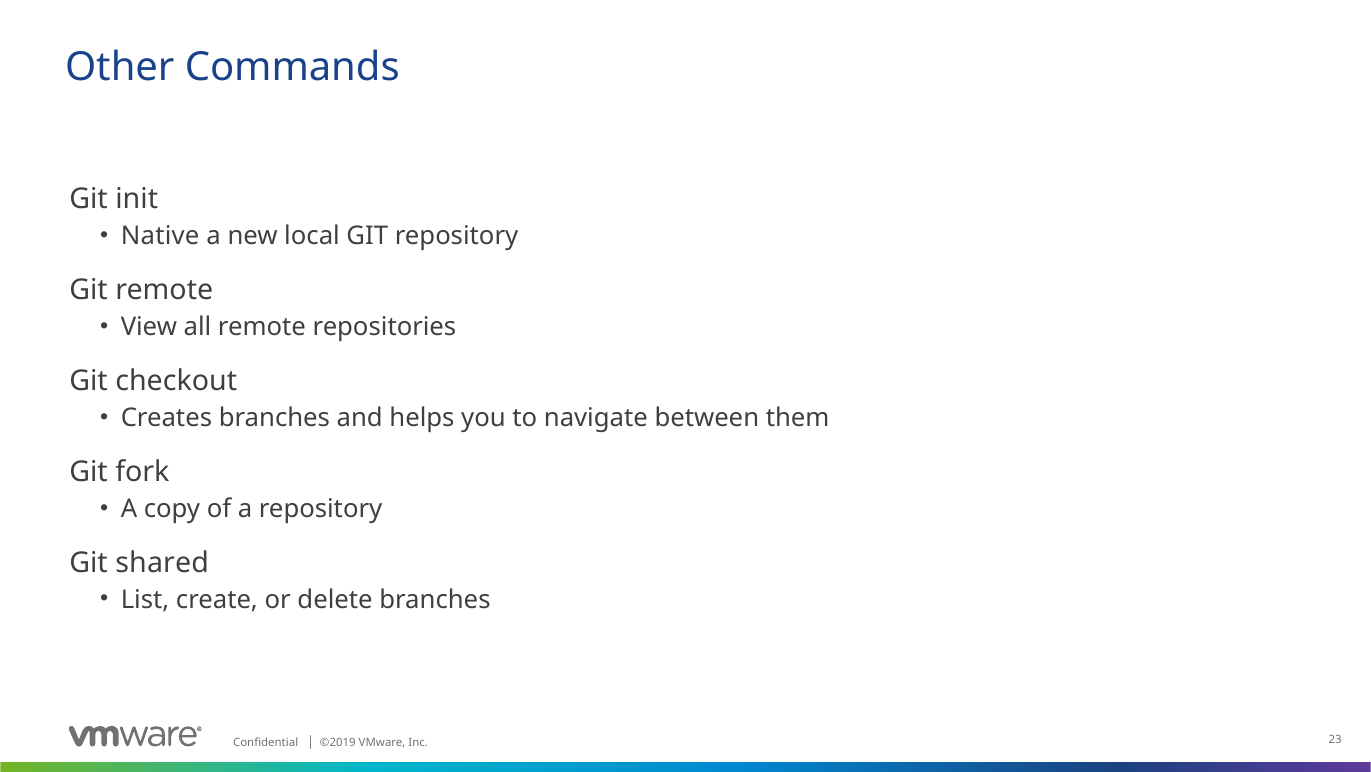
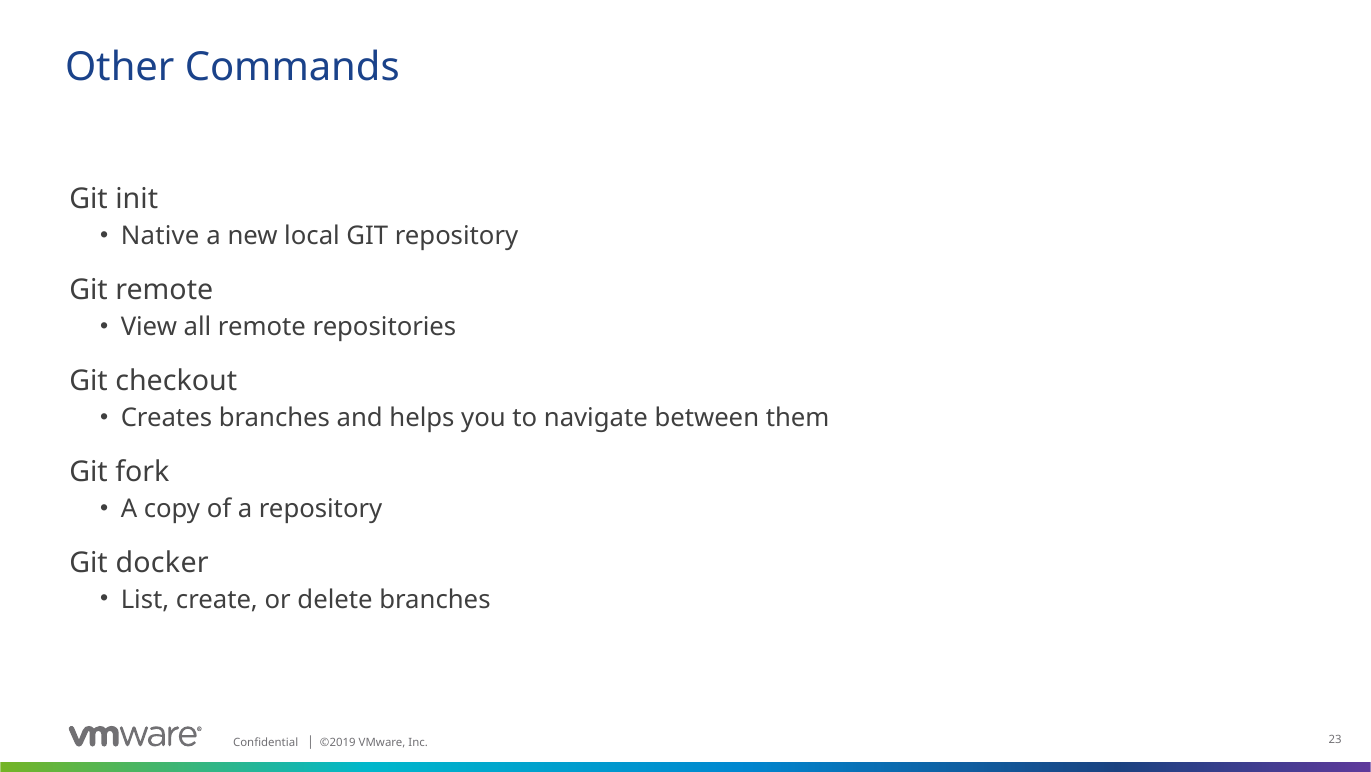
shared: shared -> docker
